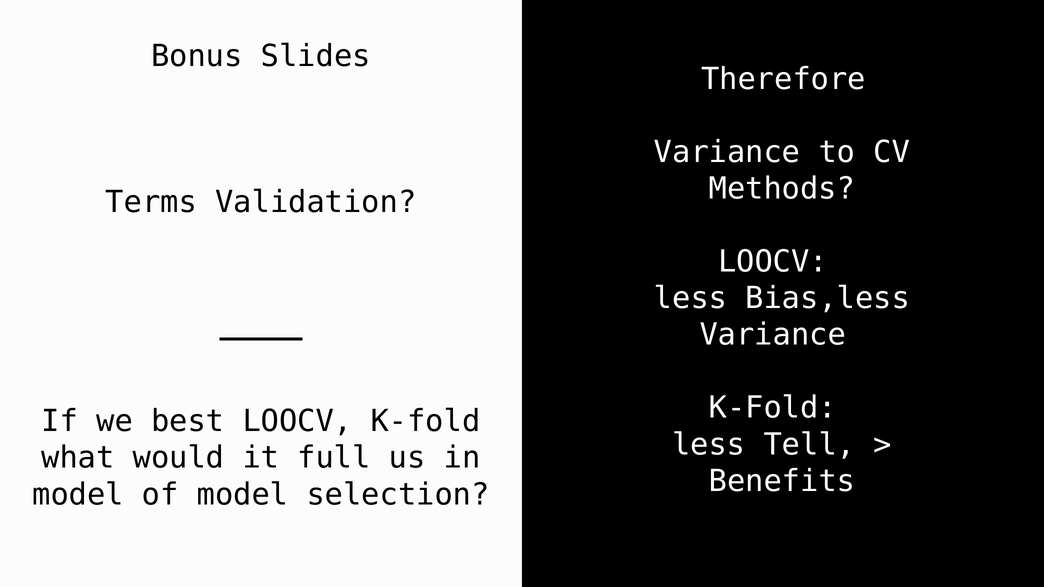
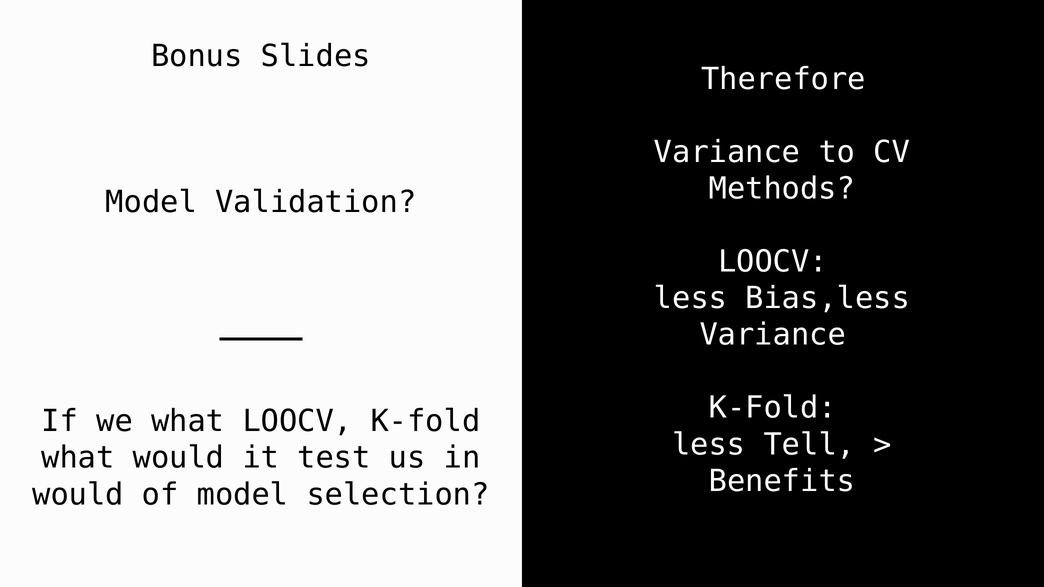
Terms at (151, 202): Terms -> Model
we best: best -> what
full: full -> test
model at (78, 495): model -> would
